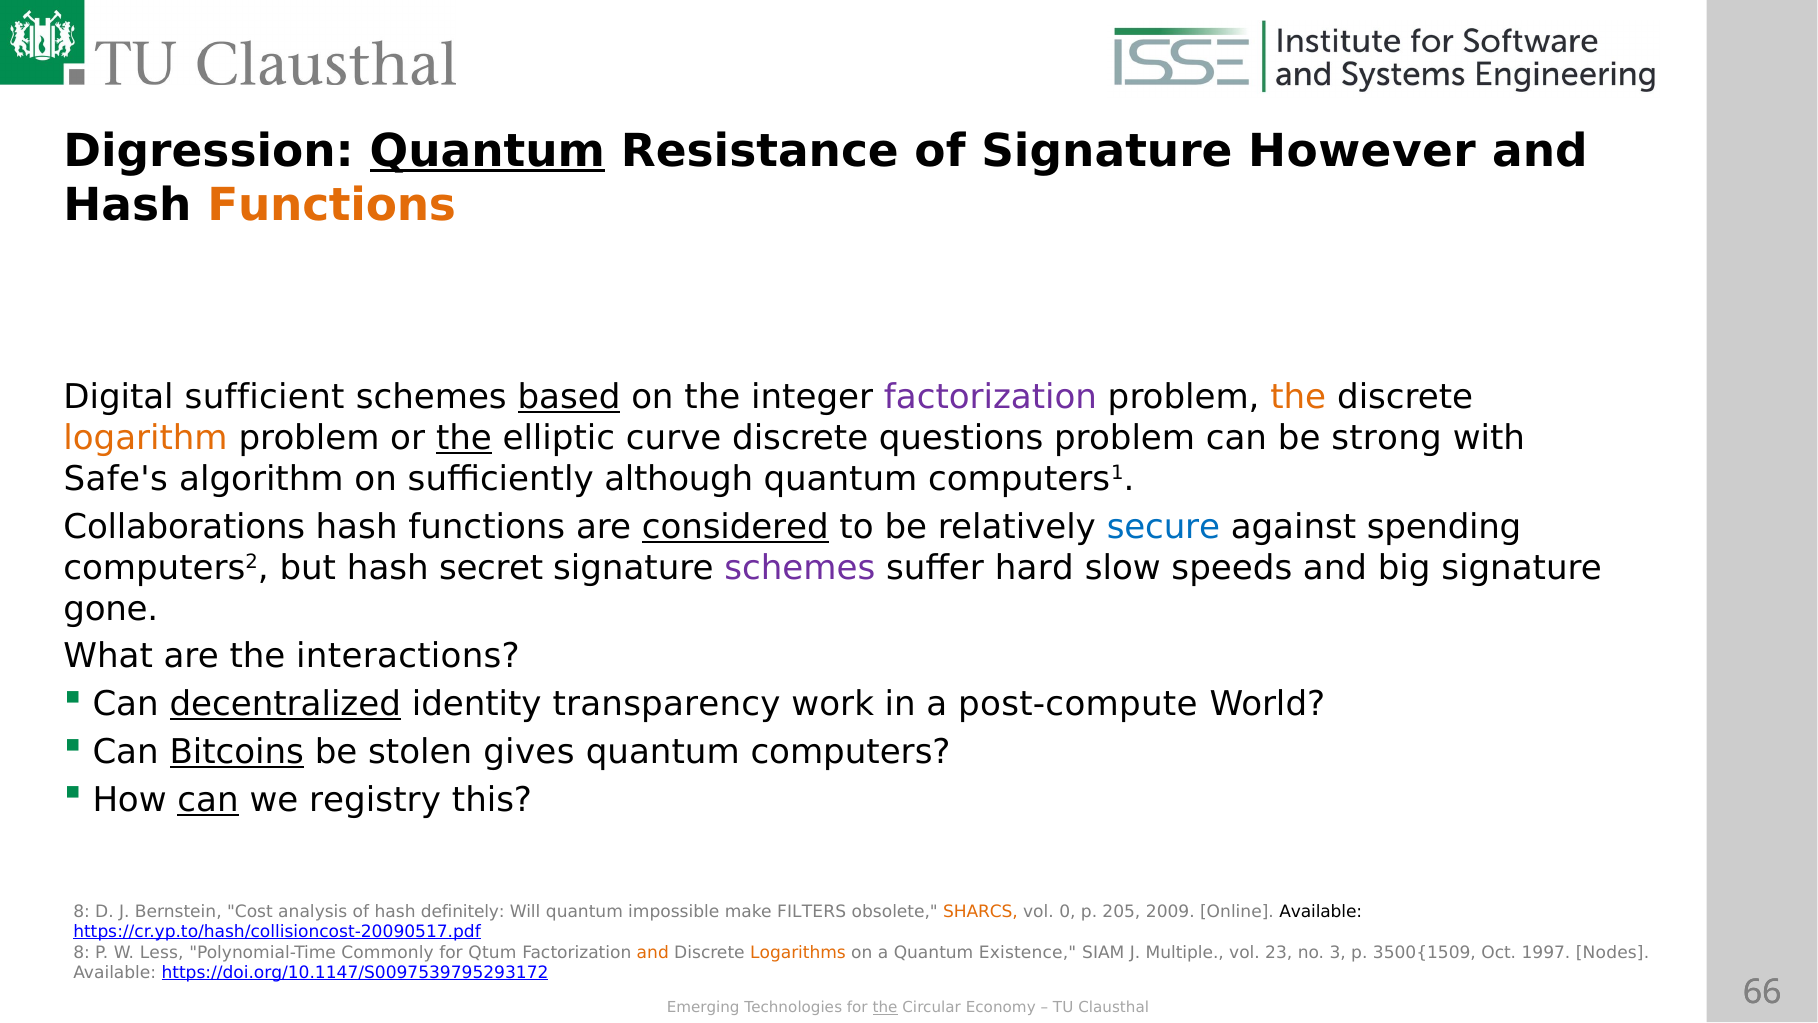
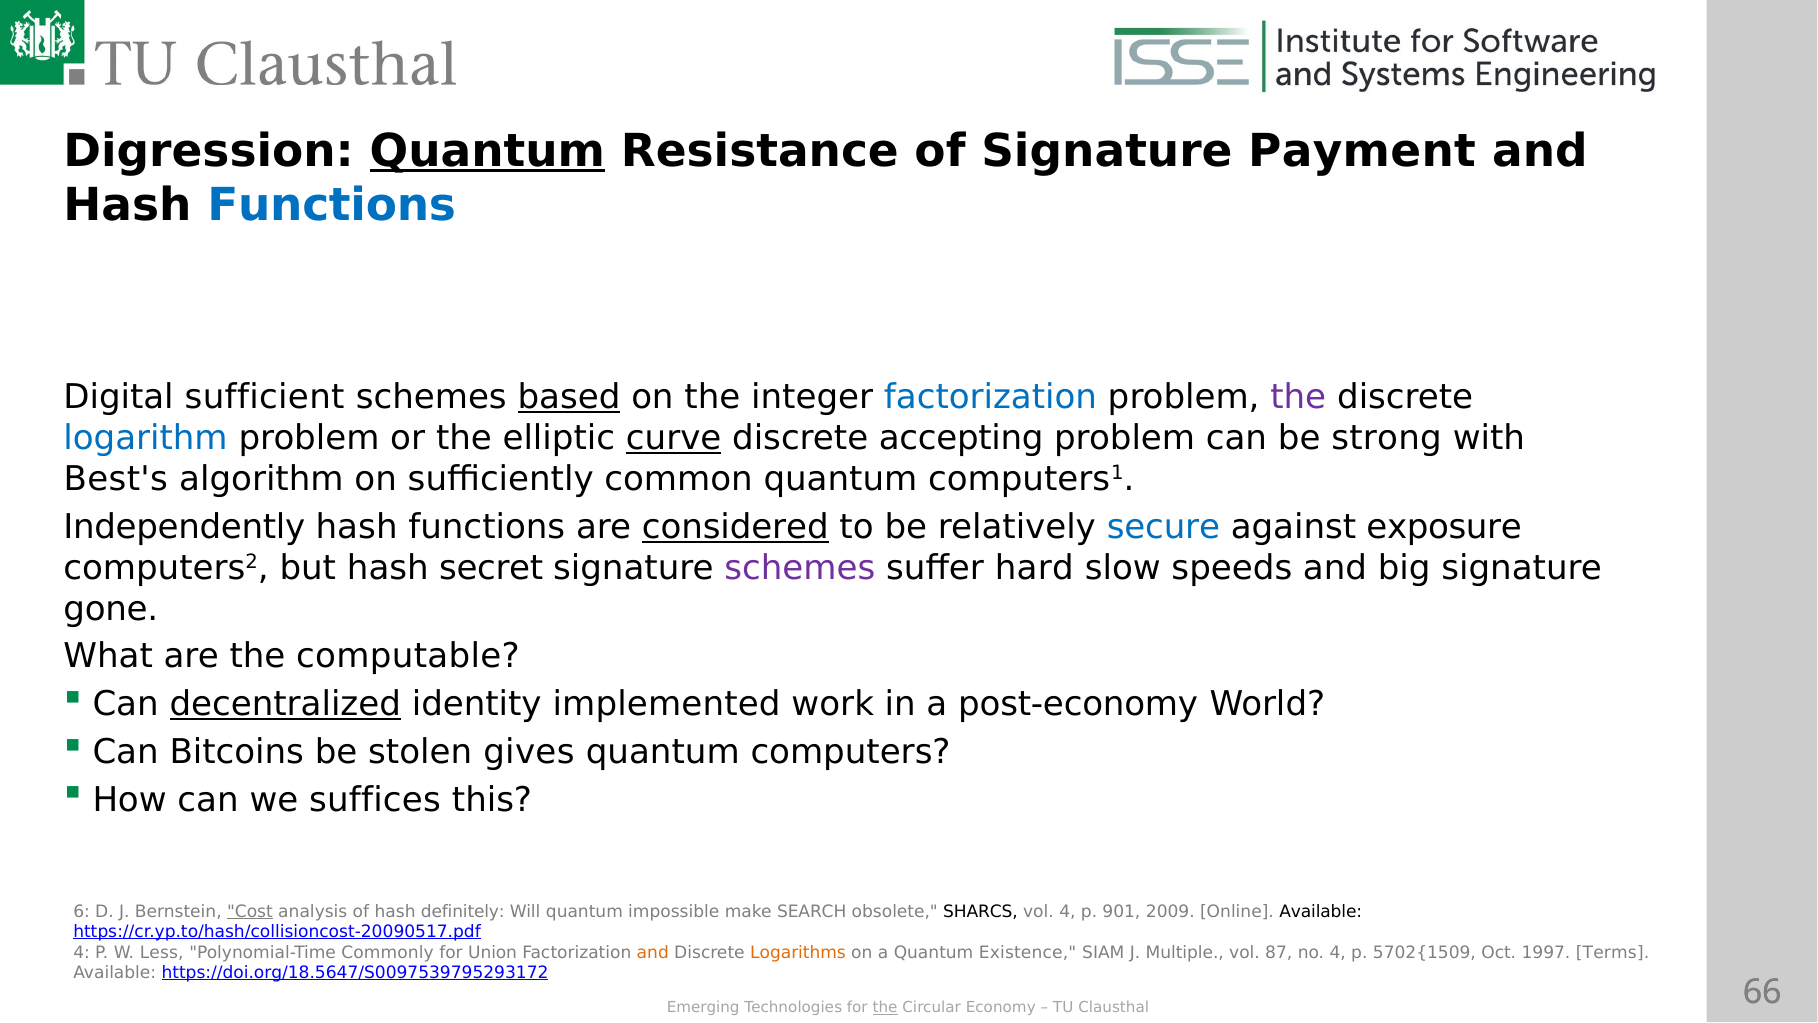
However: However -> Payment
Functions at (332, 206) colour: orange -> blue
factorization at (991, 397) colour: purple -> blue
the at (1298, 397) colour: orange -> purple
logarithm colour: orange -> blue
the at (464, 438) underline: present -> none
curve underline: none -> present
questions: questions -> accepting
Safe's: Safe's -> Best's
although: although -> common
Collaborations: Collaborations -> Independently
spending: spending -> exposure
interactions: interactions -> computable
transparency: transparency -> implemented
post-compute: post-compute -> post-economy
Bitcoins underline: present -> none
can at (208, 800) underline: present -> none
registry: registry -> suffices
8 at (82, 911): 8 -> 6
Cost underline: none -> present
FILTERS: FILTERS -> SEARCH
SHARCS colour: orange -> black
vol 0: 0 -> 4
205: 205 -> 901
8 at (82, 952): 8 -> 4
Qtum: Qtum -> Union
23: 23 -> 87
no 3: 3 -> 4
3500{1509: 3500{1509 -> 5702{1509
Nodes: Nodes -> Terms
https://doi.org/10.1147/S0097539795293172: https://doi.org/10.1147/S0097539795293172 -> https://doi.org/18.5647/S0097539795293172
